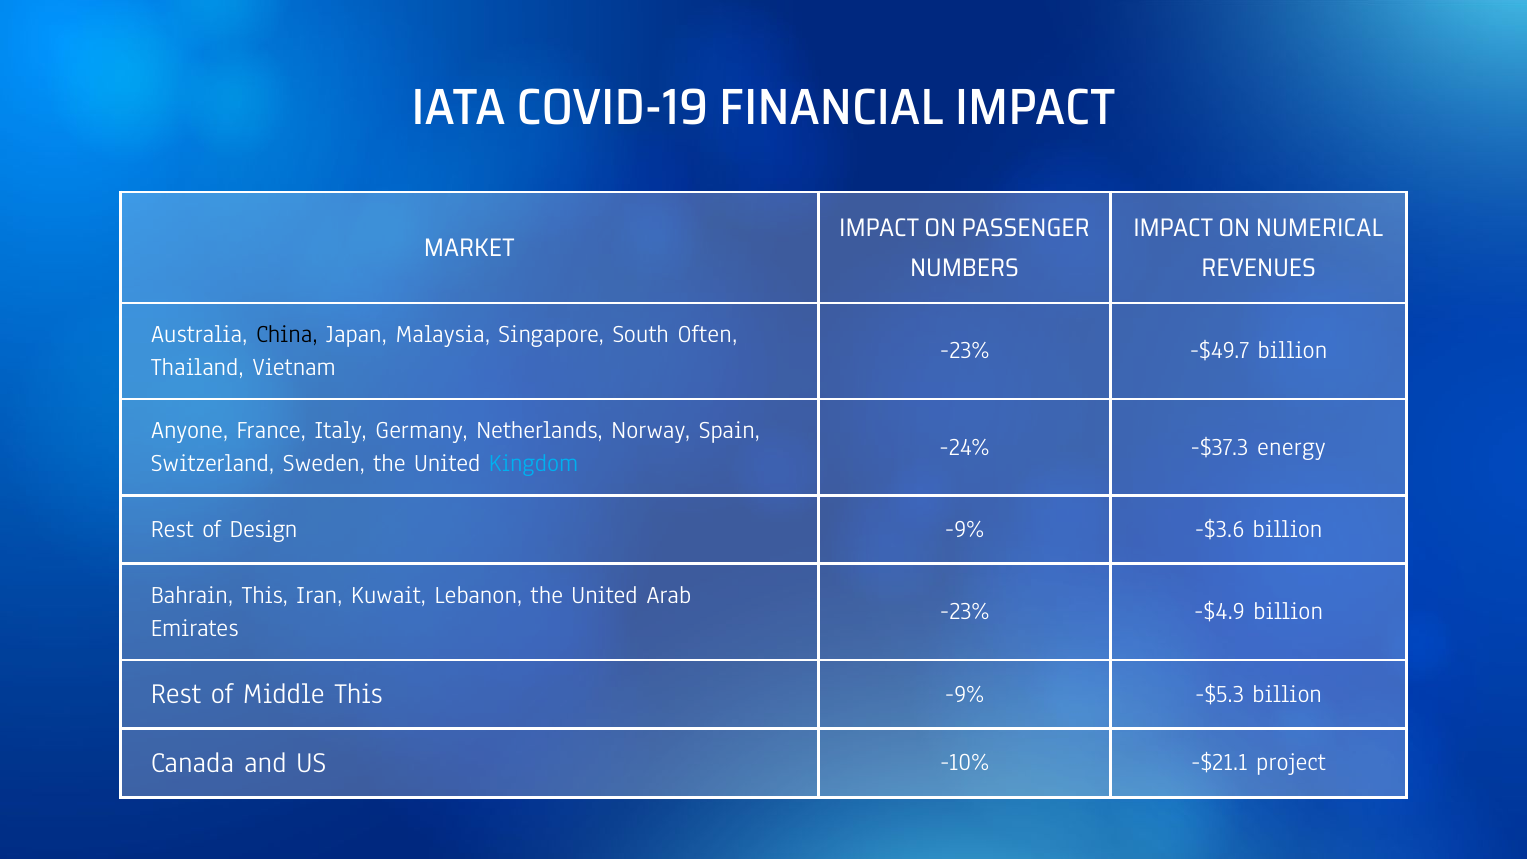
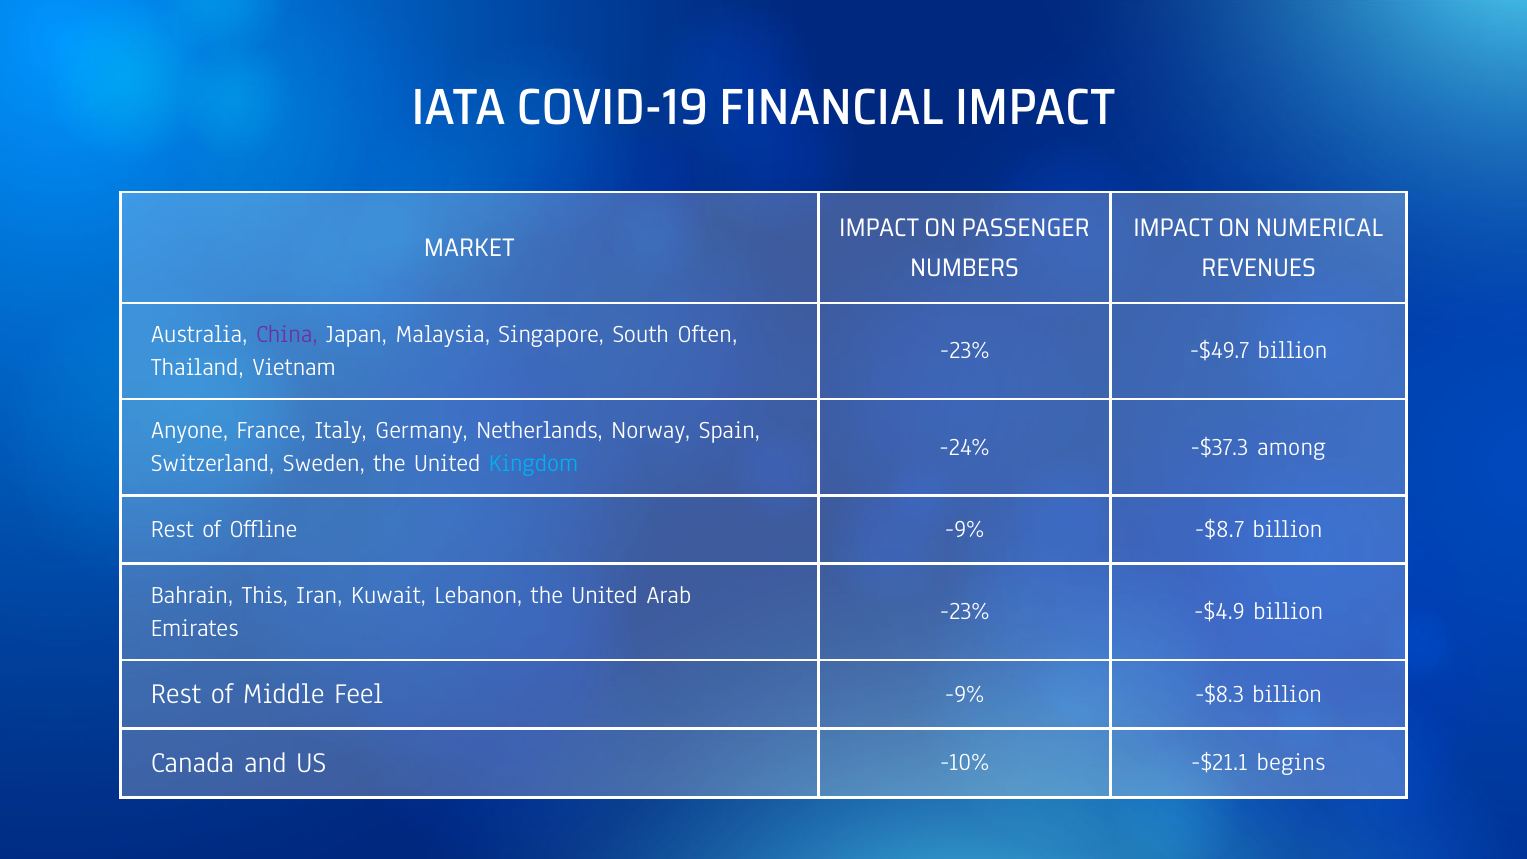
China colour: black -> purple
energy: energy -> among
Design: Design -> Offline
-$3.6: -$3.6 -> -$8.7
Middle This: This -> Feel
-$5.3: -$5.3 -> -$8.3
project: project -> begins
